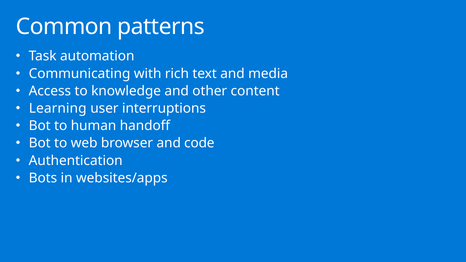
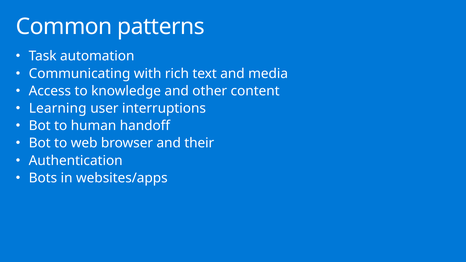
code: code -> their
